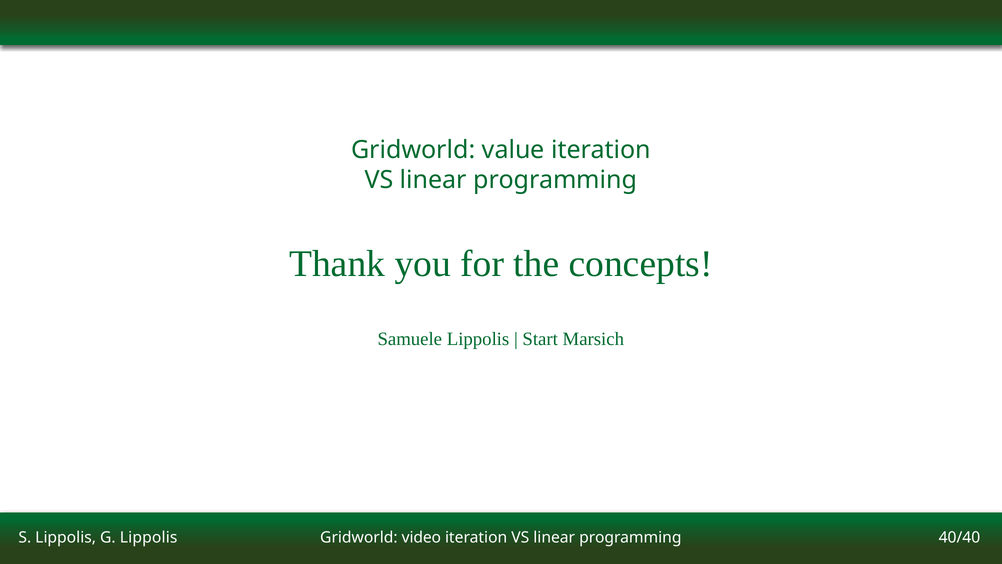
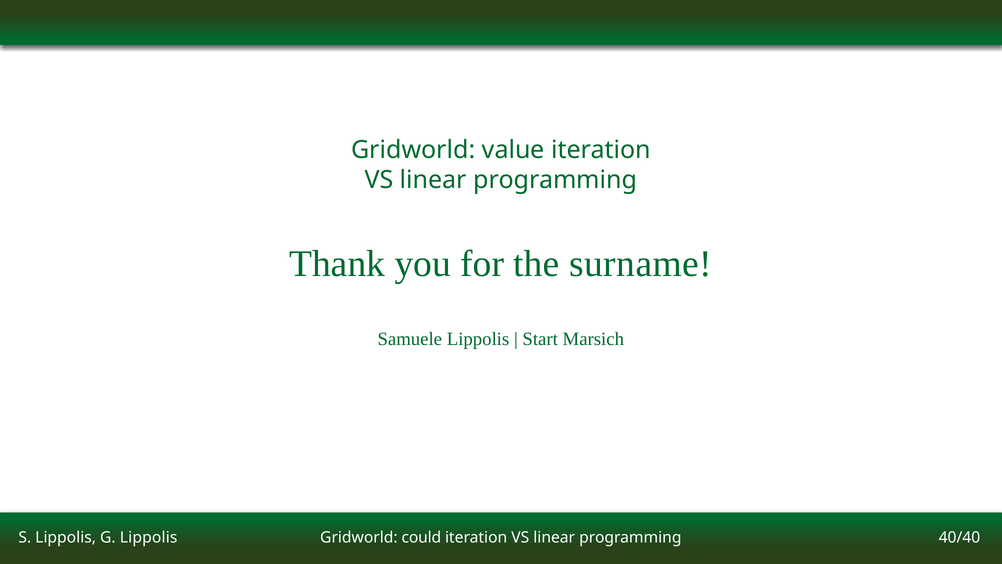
concepts: concepts -> surname
video: video -> could
